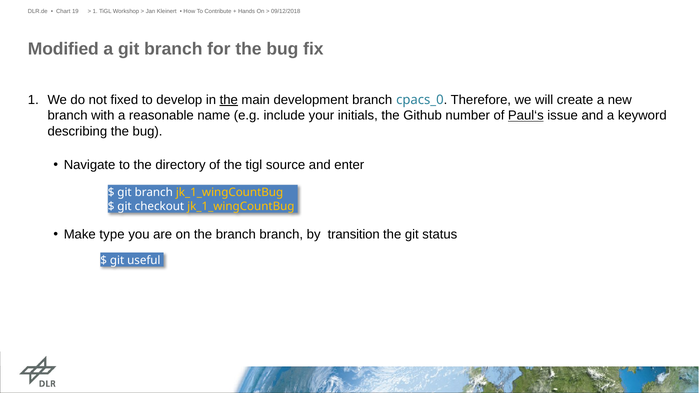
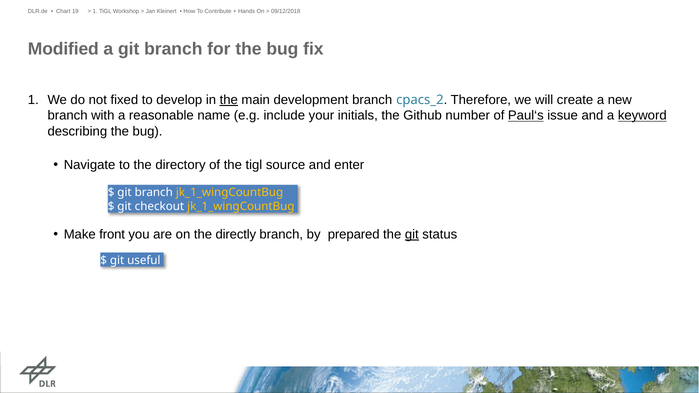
cpacs_0: cpacs_0 -> cpacs_2
keyword underline: none -> present
type: type -> front
the branch: branch -> directly
transition: transition -> prepared
git at (412, 235) underline: none -> present
